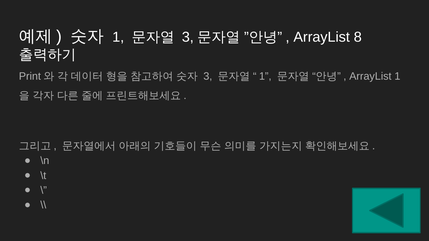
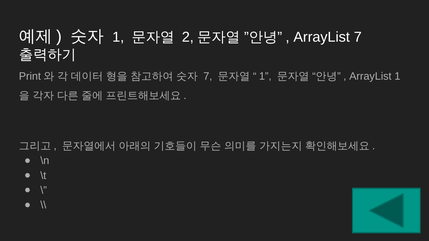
3 at (188, 37): 3 -> 2
ArrayList 8: 8 -> 7
3 at (208, 76): 3 -> 7
